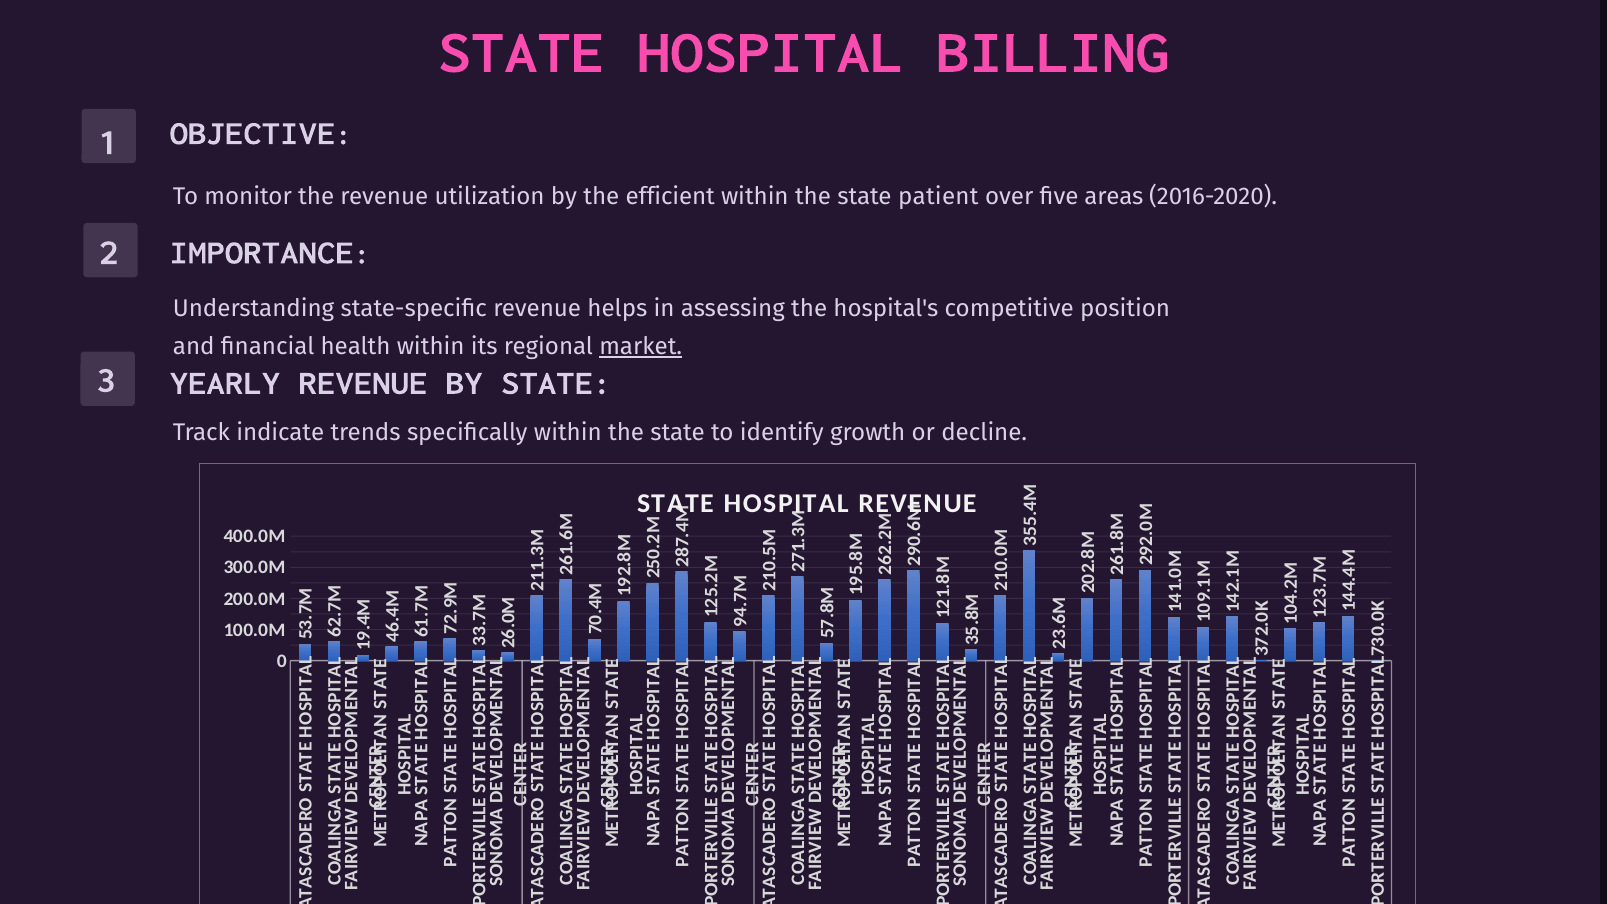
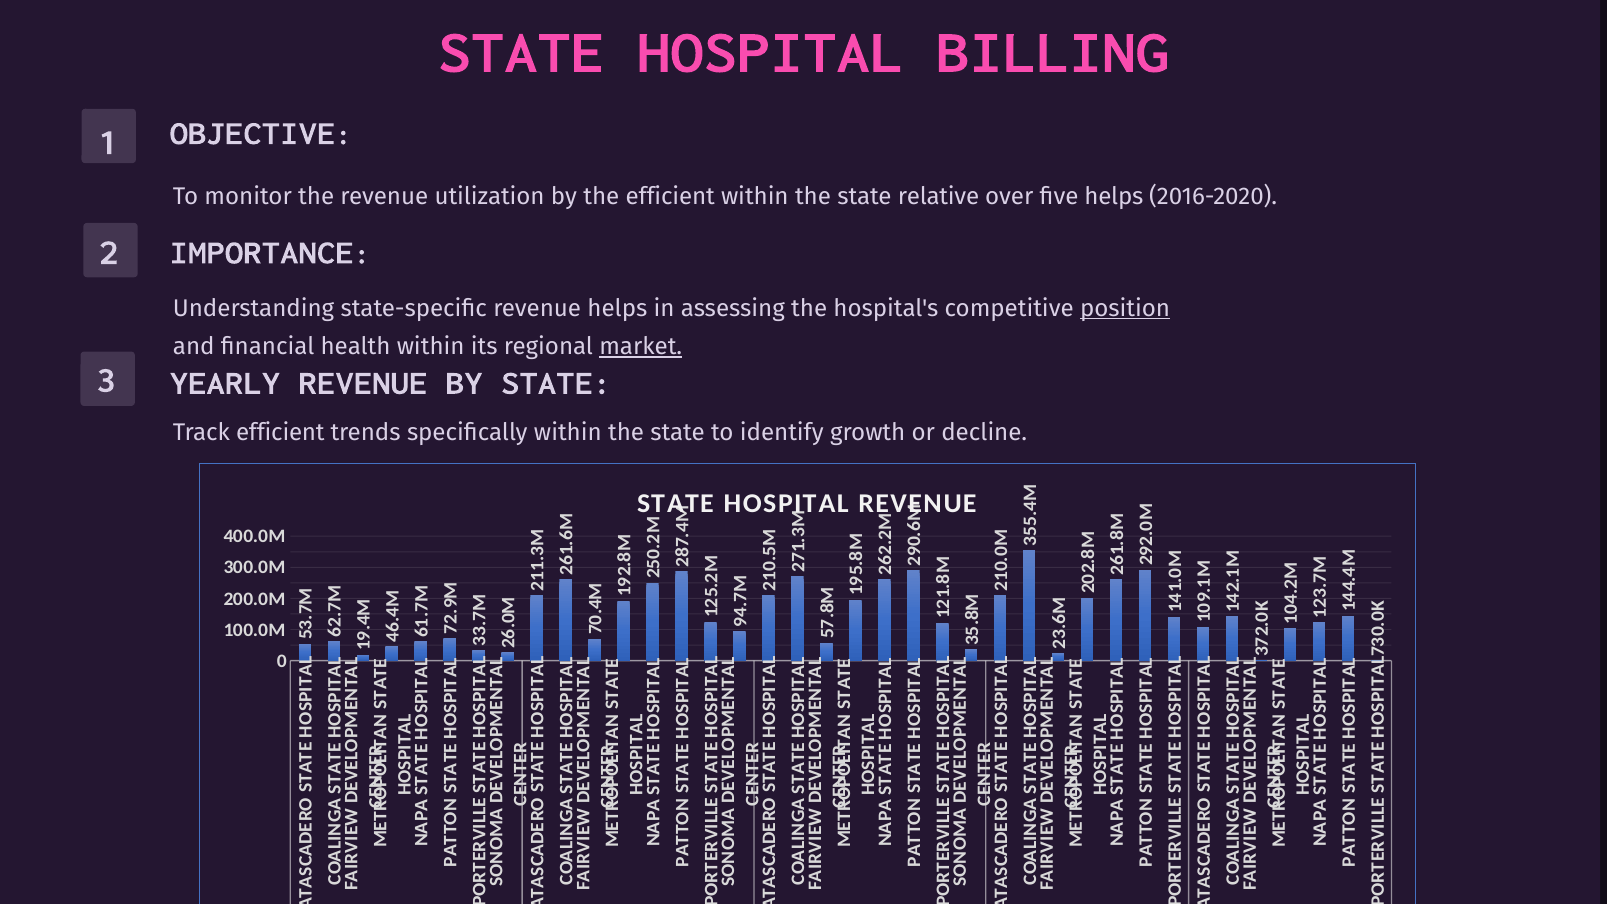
patient: patient -> relative
five areas: areas -> helps
position underline: none -> present
Track indicate: indicate -> efficient
